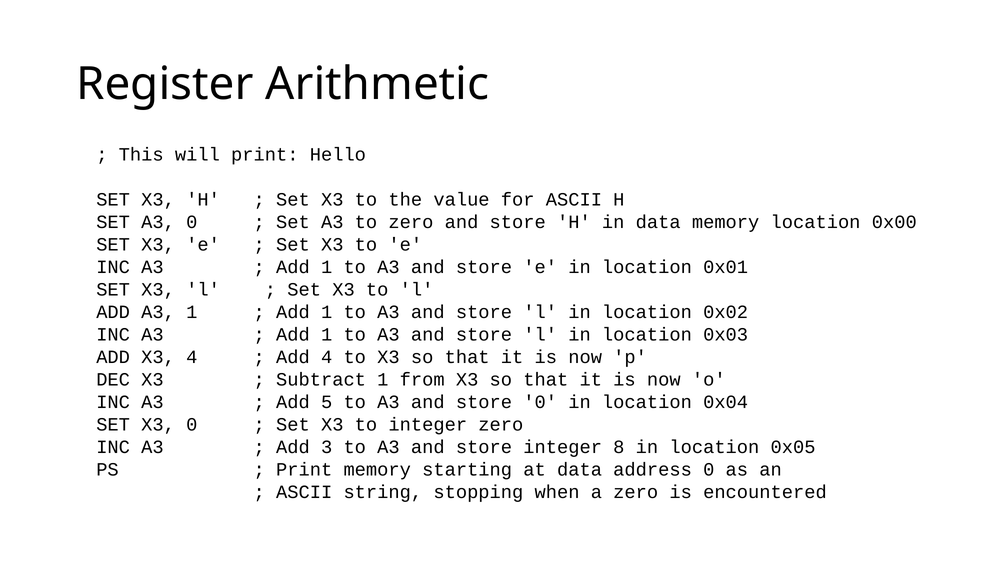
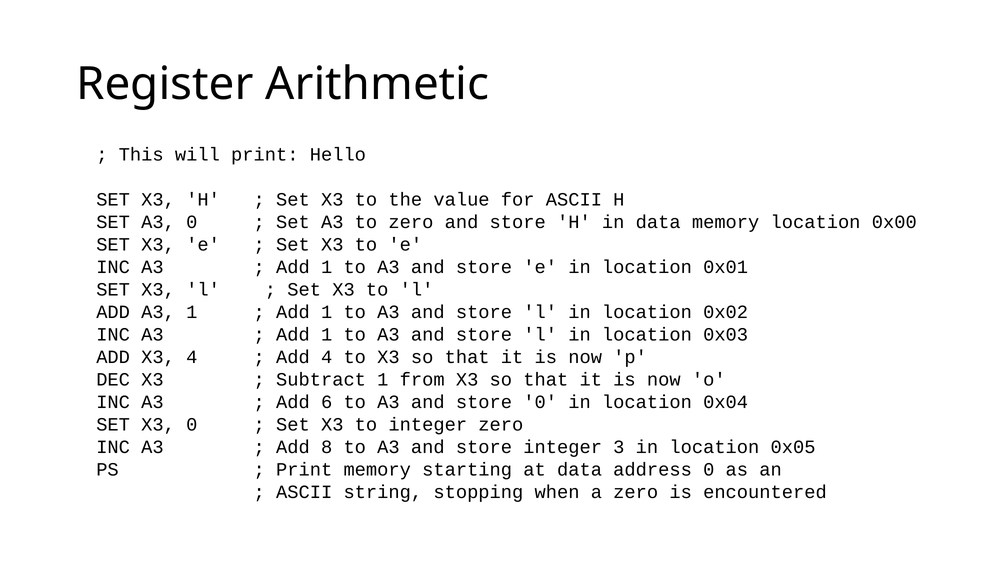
5: 5 -> 6
3: 3 -> 8
8: 8 -> 3
